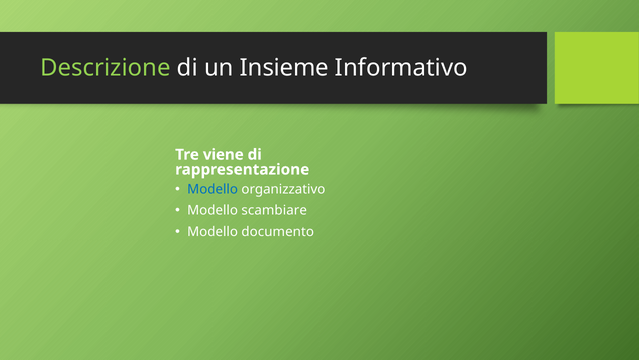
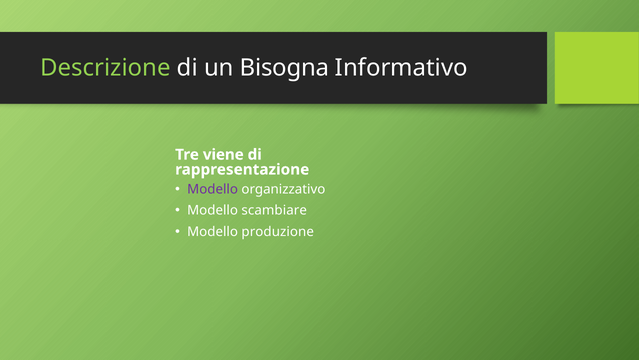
Insieme: Insieme -> Bisogna
Modello at (213, 189) colour: blue -> purple
documento: documento -> produzione
